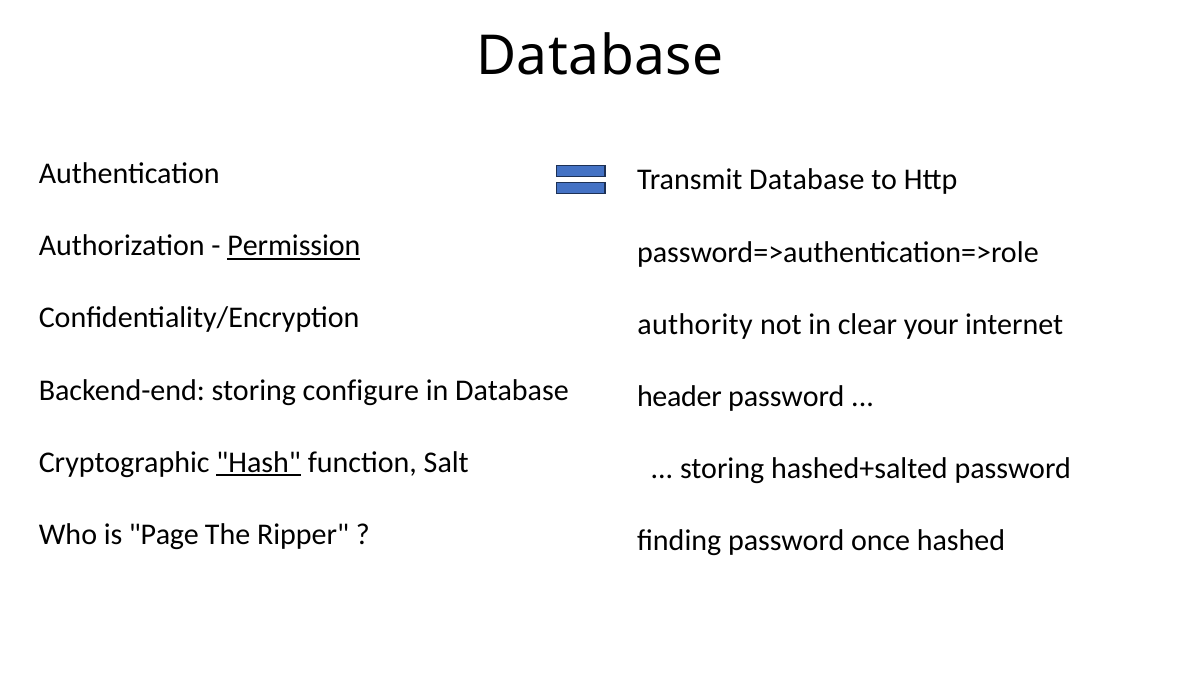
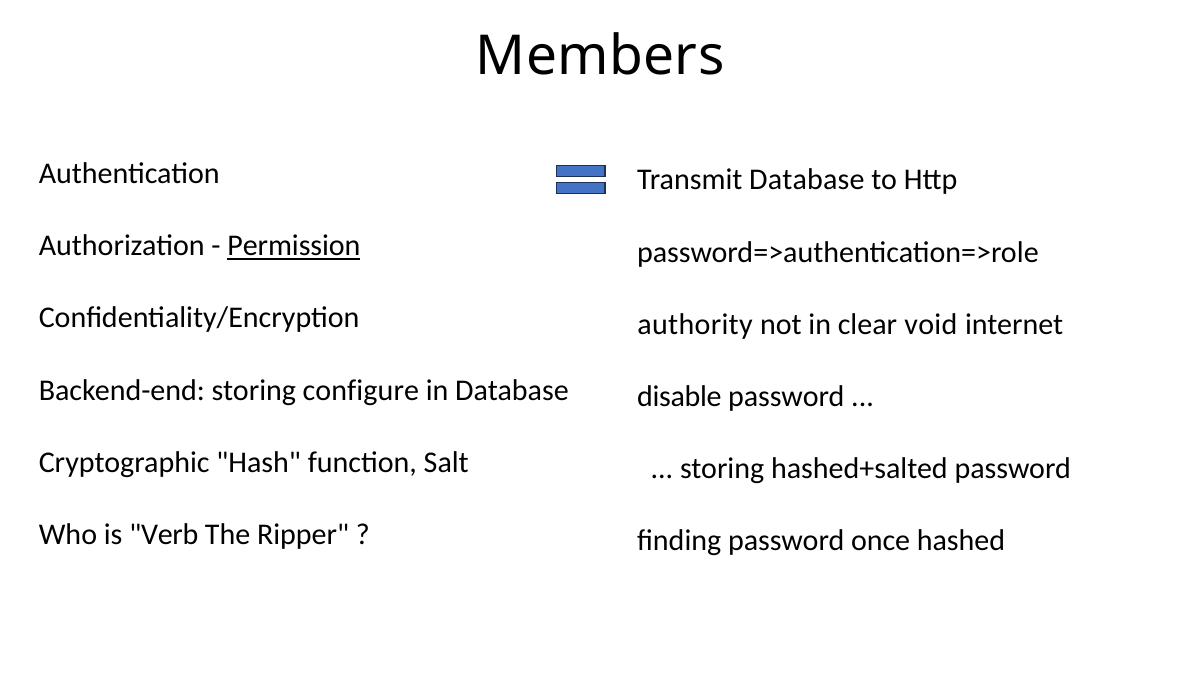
Database at (600, 56): Database -> Members
your: your -> void
header: header -> disable
Hash underline: present -> none
Page: Page -> Verb
